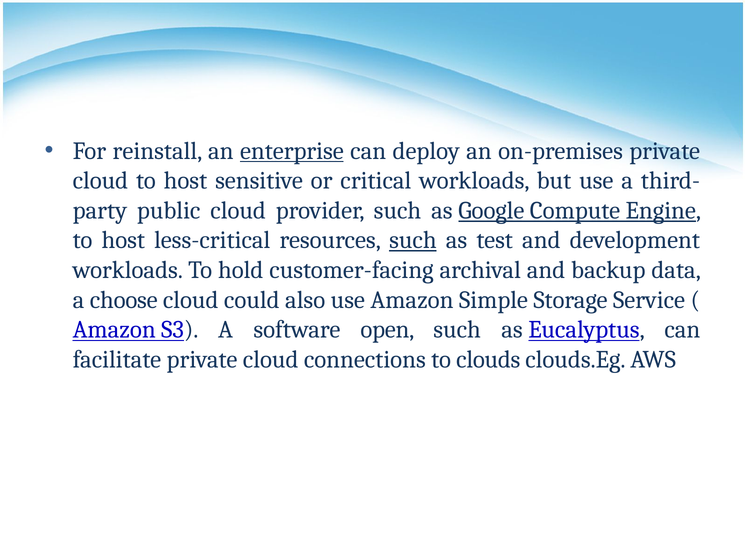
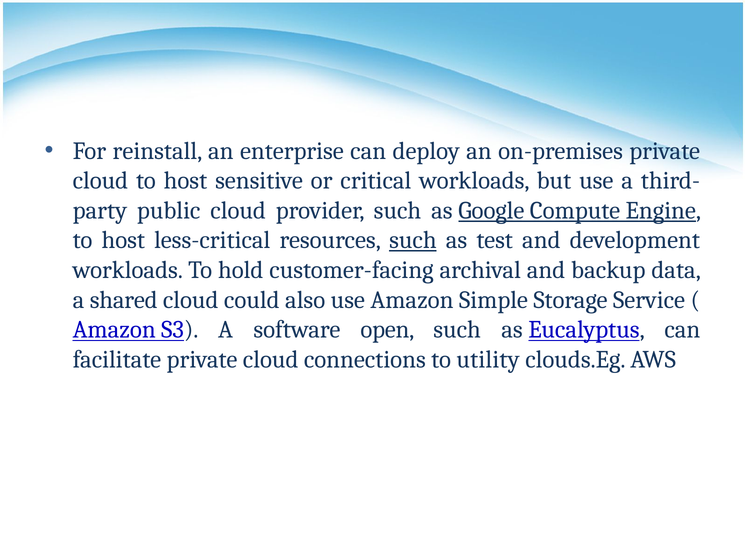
enterprise underline: present -> none
choose: choose -> shared
clouds: clouds -> utility
